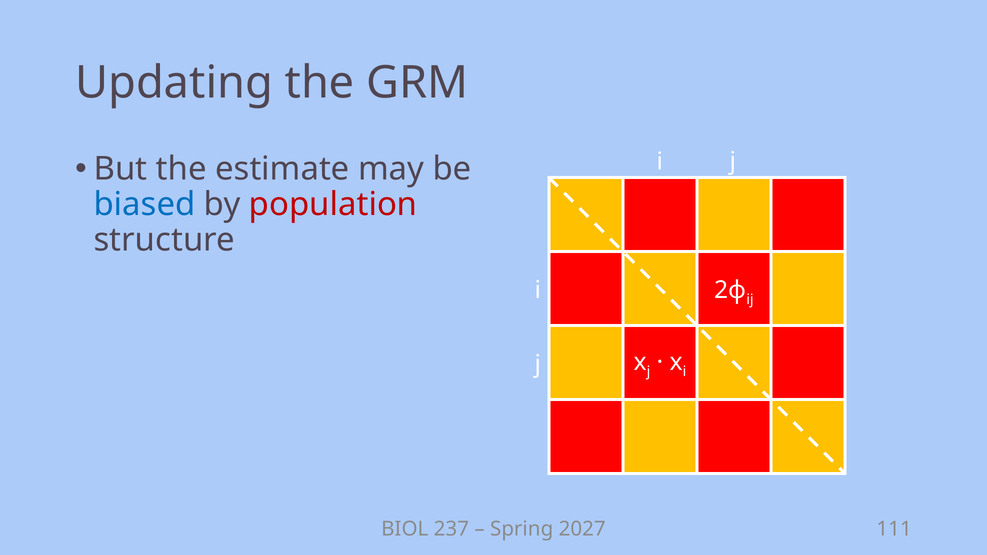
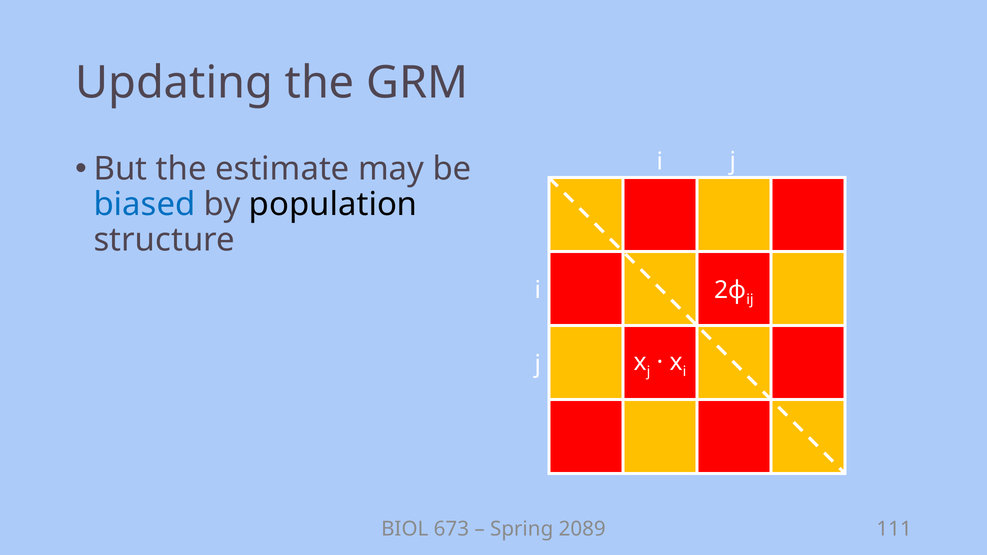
population colour: red -> black
237: 237 -> 673
2027: 2027 -> 2089
